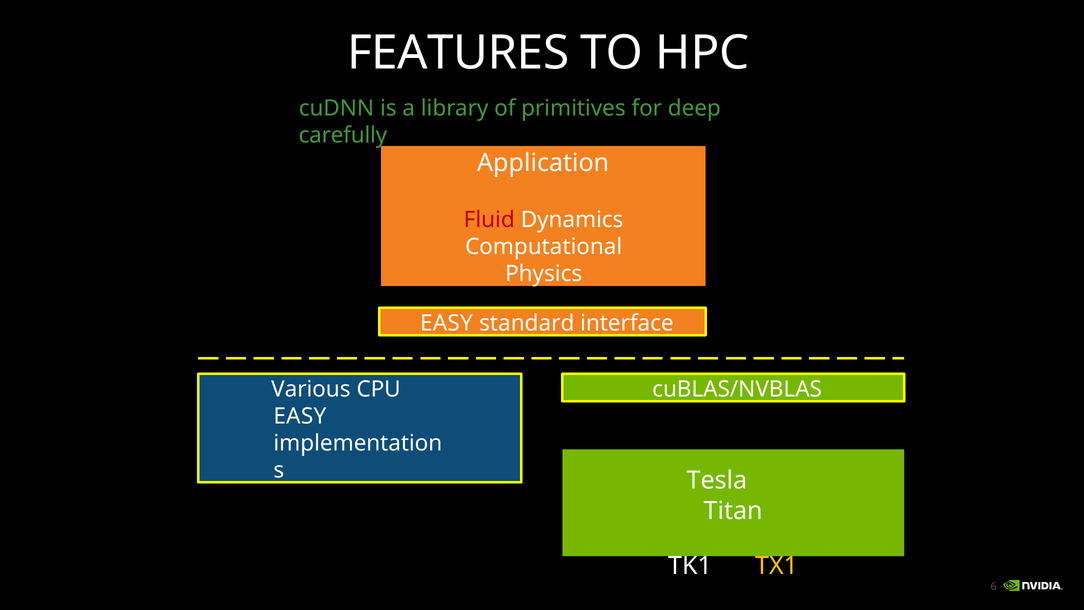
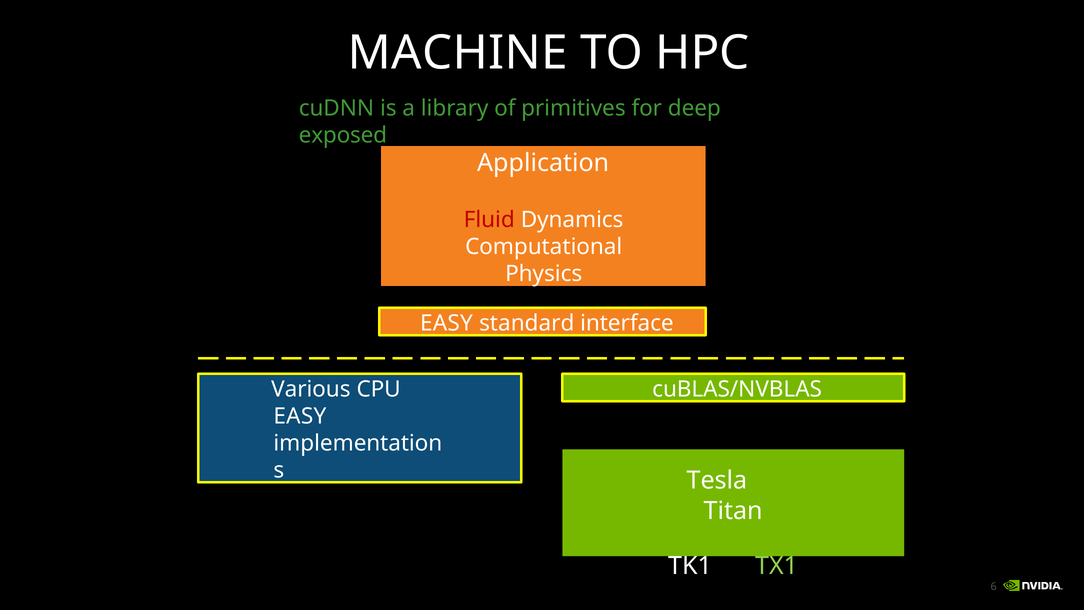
FEATURES: FEATURES -> MACHINE
carefully: carefully -> exposed
TX1 colour: yellow -> light green
